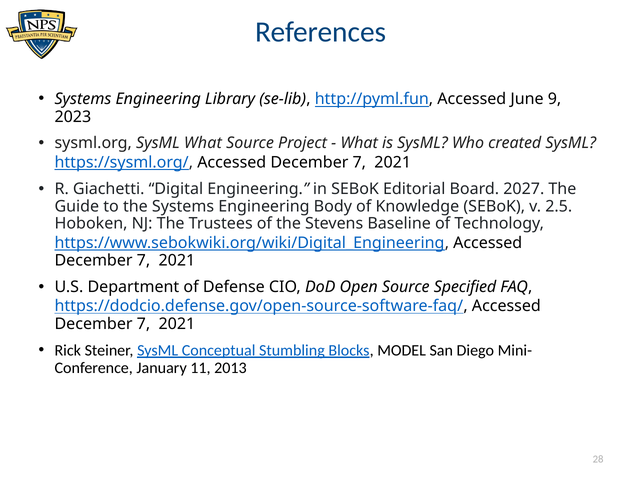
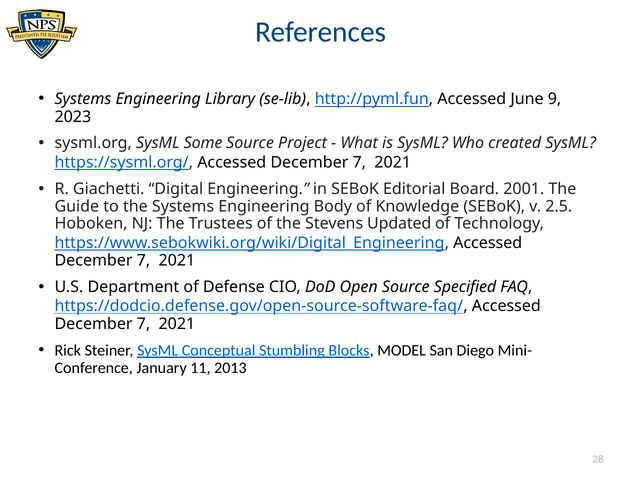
SysML What: What -> Some
2027: 2027 -> 2001
Baseline: Baseline -> Updated
